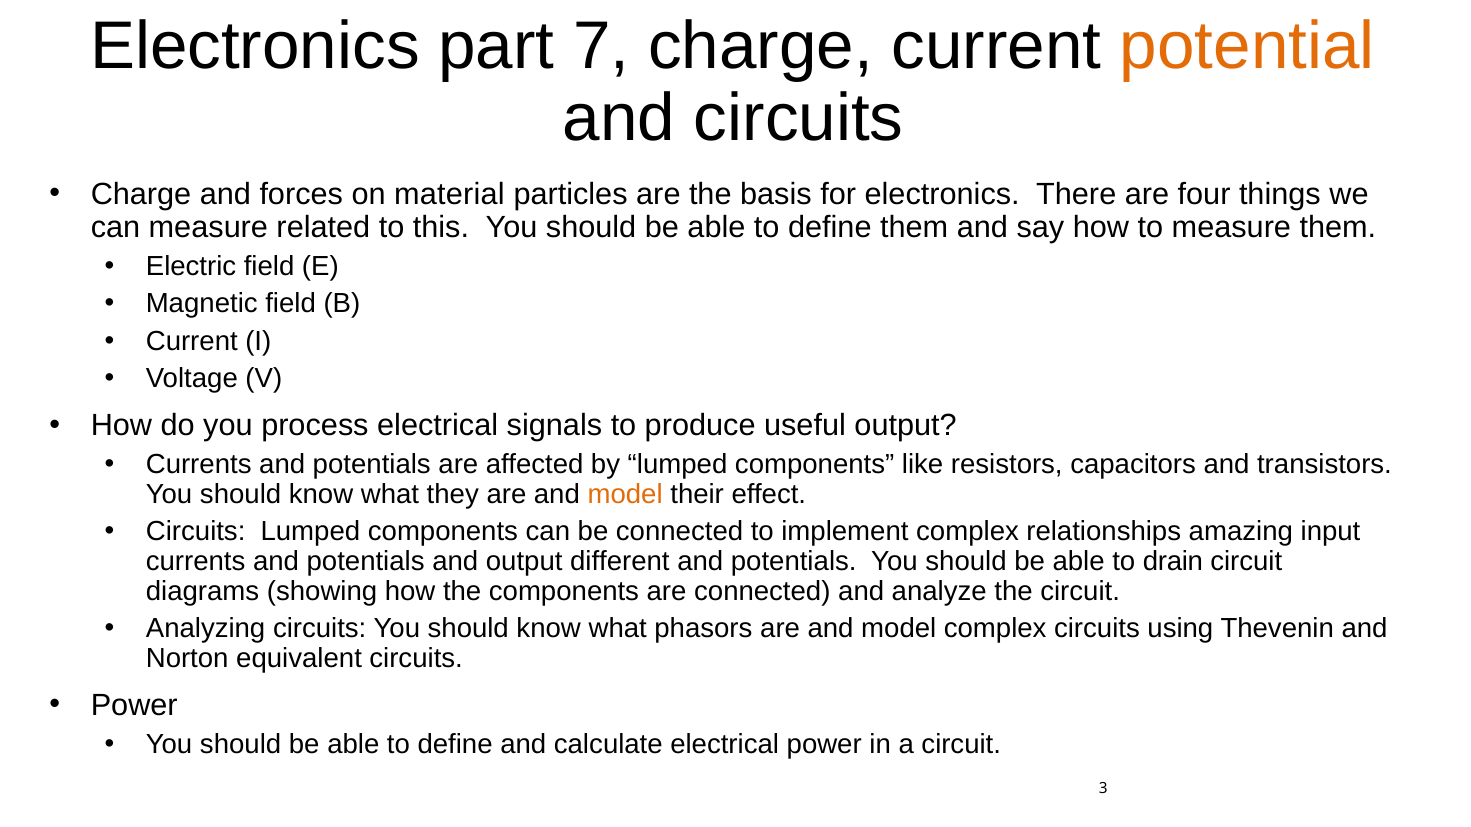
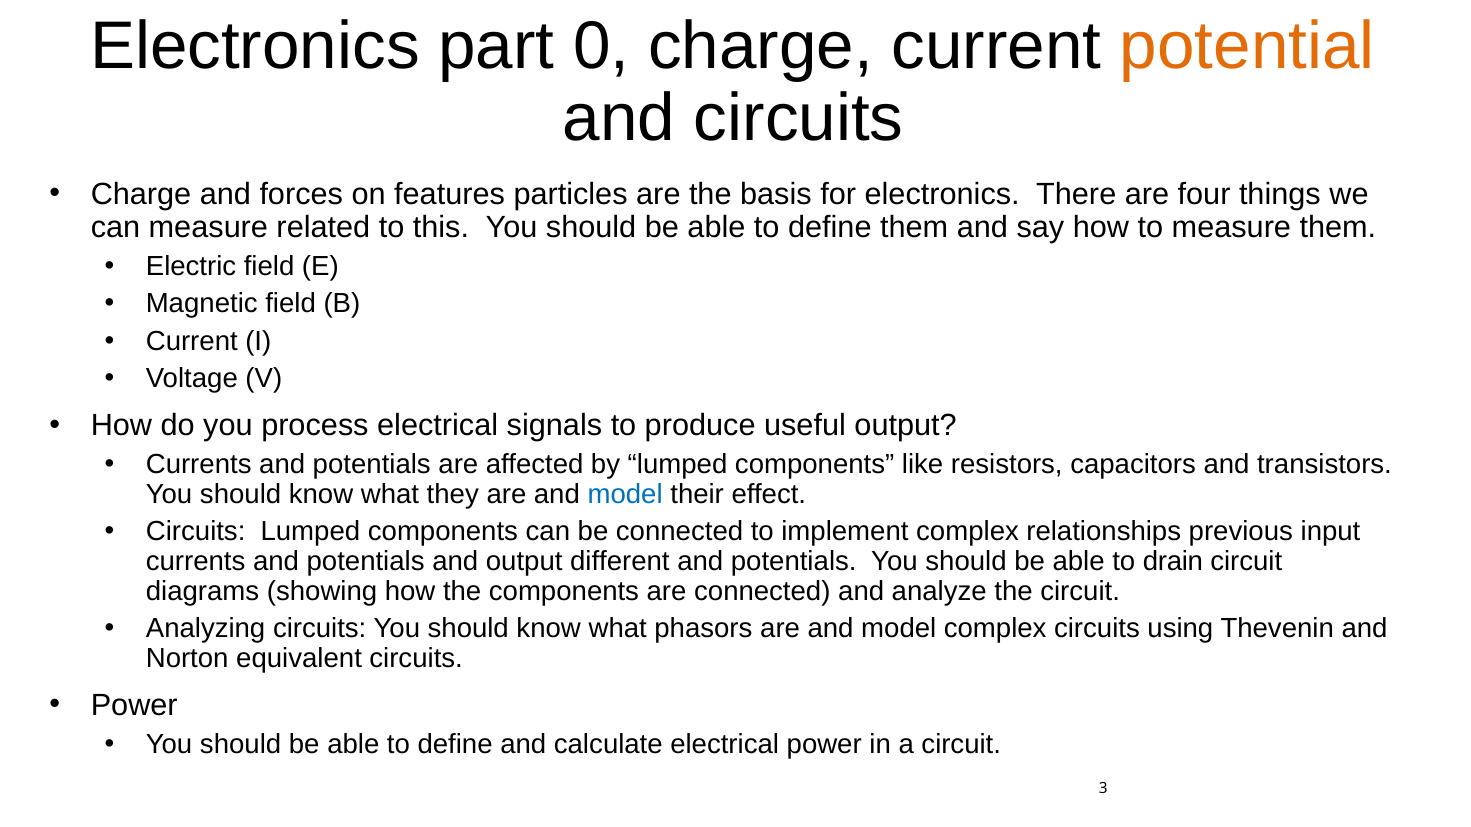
7: 7 -> 0
material: material -> features
model at (625, 494) colour: orange -> blue
amazing: amazing -> previous
